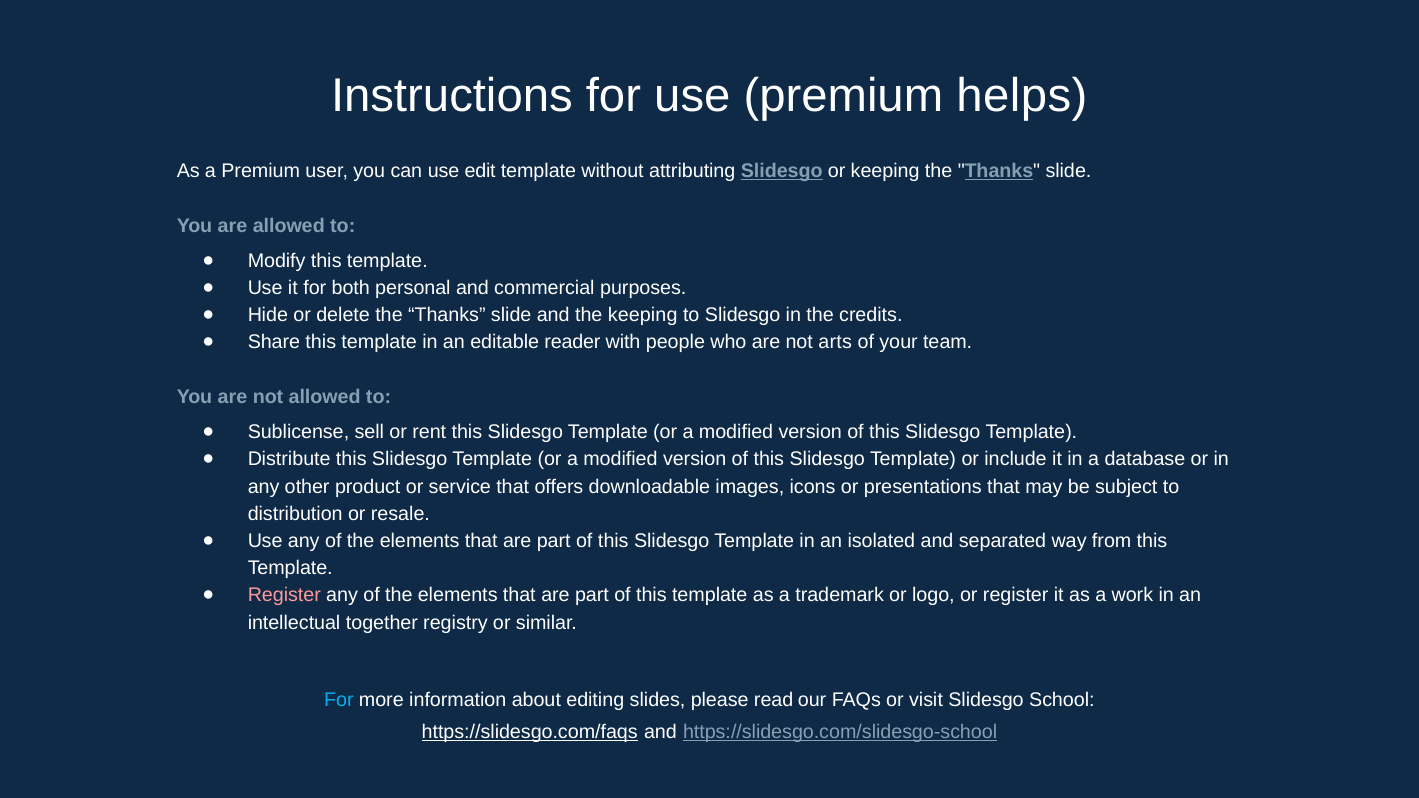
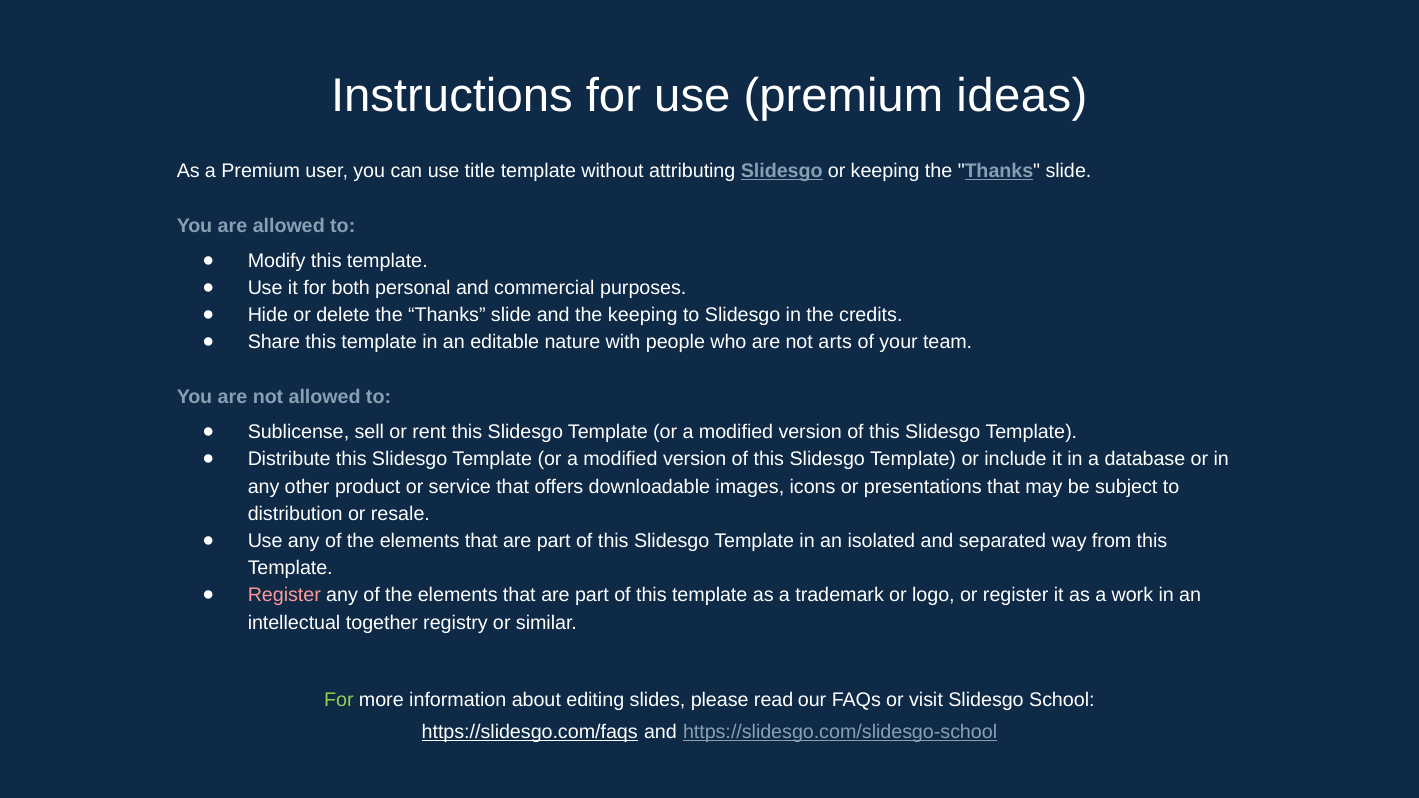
helps: helps -> ideas
edit: edit -> title
reader: reader -> nature
For at (339, 700) colour: light blue -> light green
